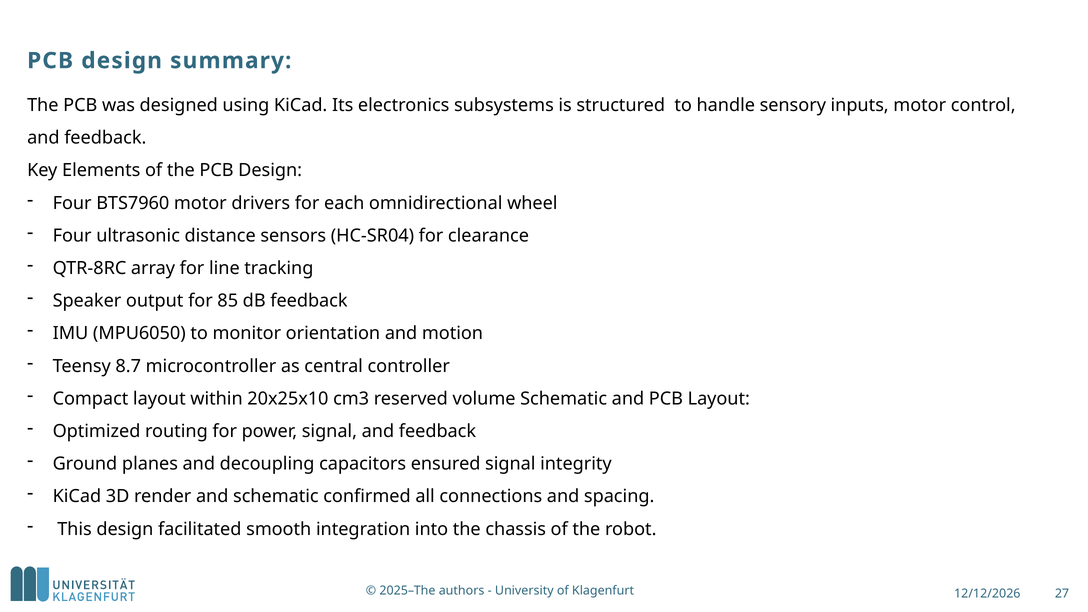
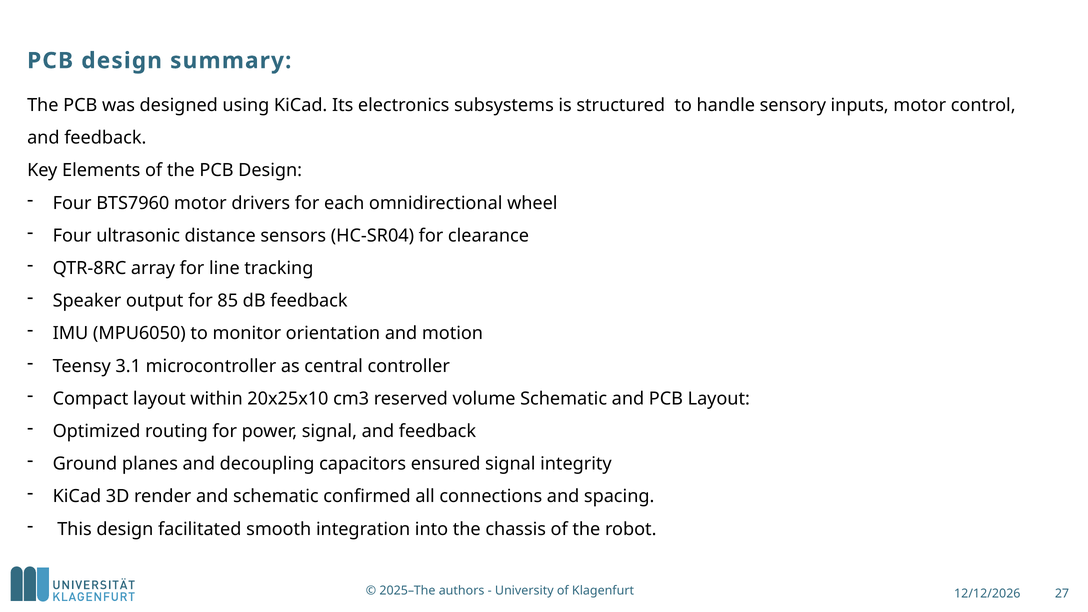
8.7: 8.7 -> 3.1
